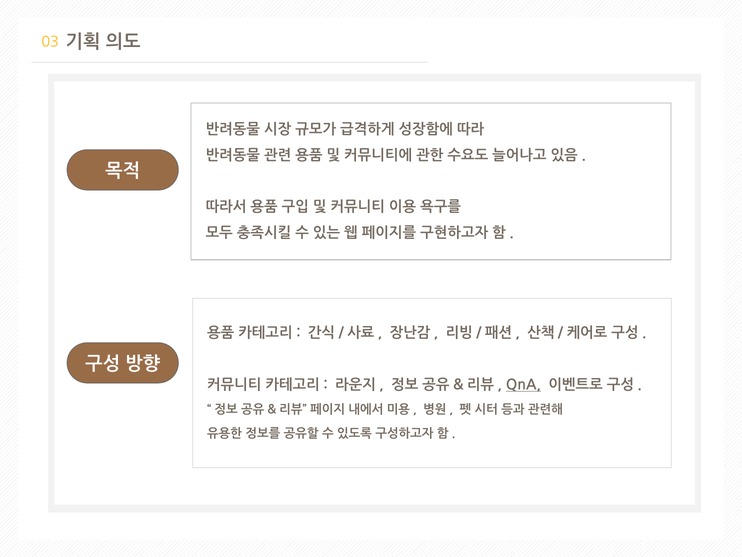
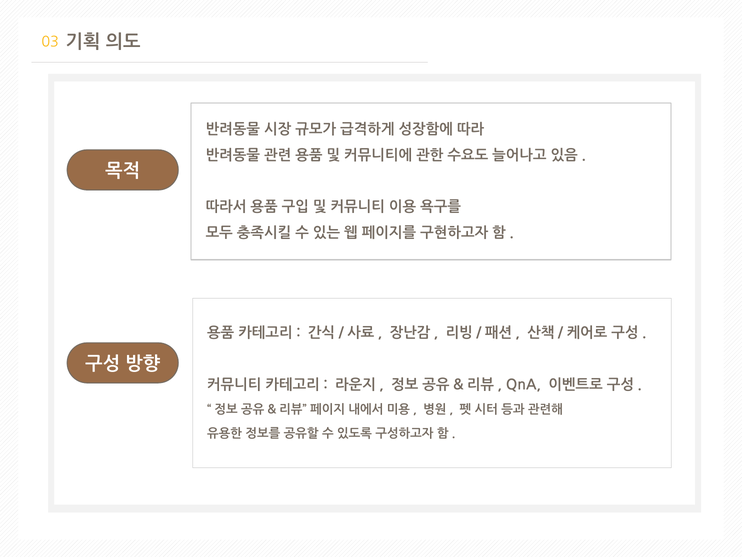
QnA underline: present -> none
